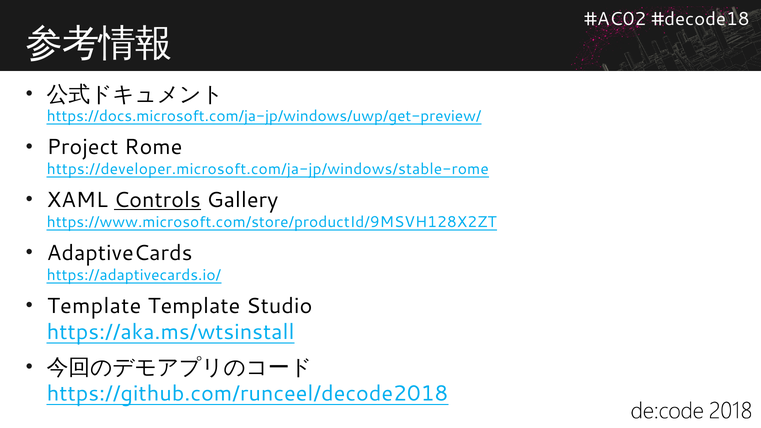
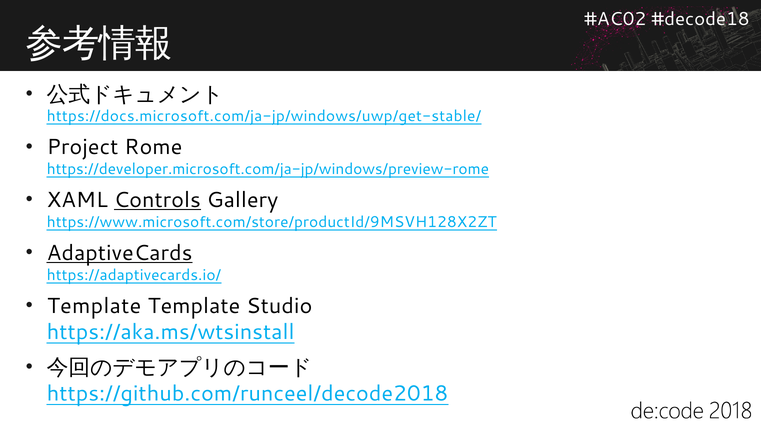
https://docs.microsoft.com/ja-jp/windows/uwp/get-preview/: https://docs.microsoft.com/ja-jp/windows/uwp/get-preview/ -> https://docs.microsoft.com/ja-jp/windows/uwp/get-stable/
https://developer.microsoft.com/ja-jp/windows/stable-rome: https://developer.microsoft.com/ja-jp/windows/stable-rome -> https://developer.microsoft.com/ja-jp/windows/preview-rome
AdaptiveCards underline: none -> present
